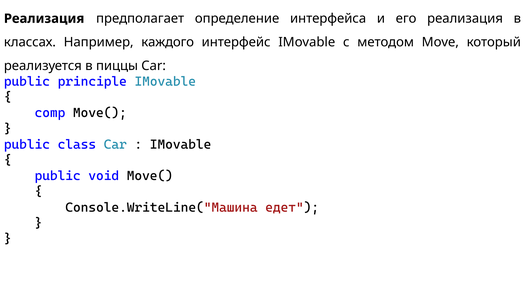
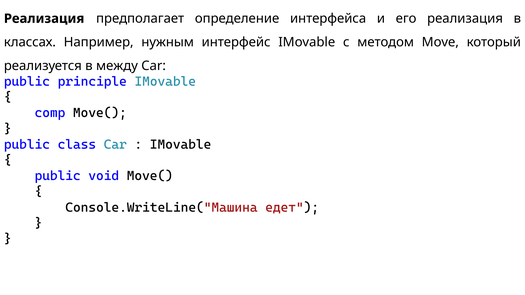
каждого: каждого -> нужным
пиццы: пиццы -> между
